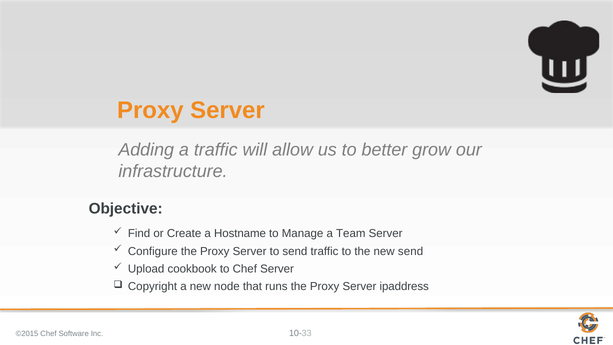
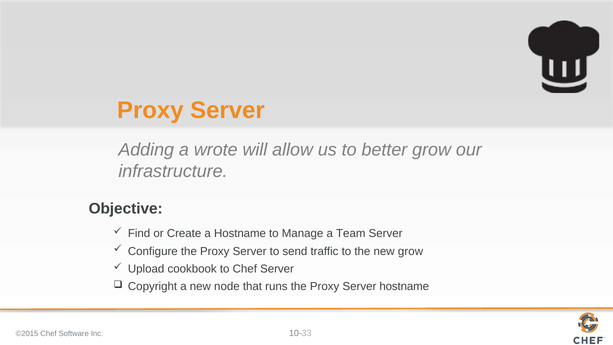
a traffic: traffic -> wrote
new send: send -> grow
Server ipaddress: ipaddress -> hostname
